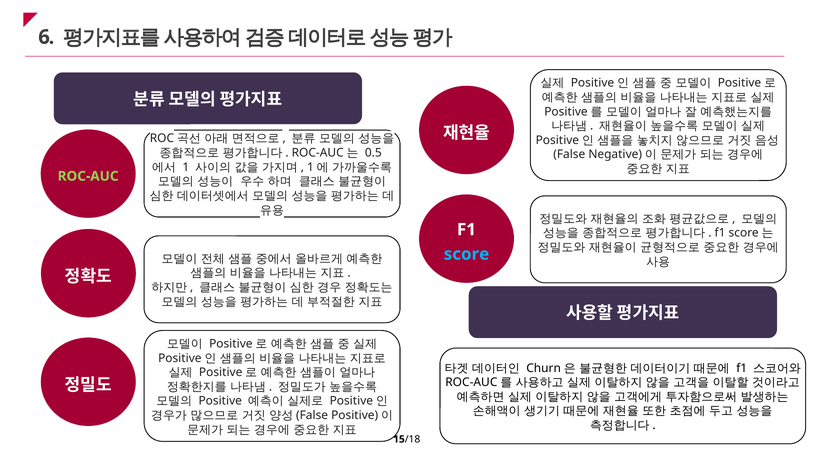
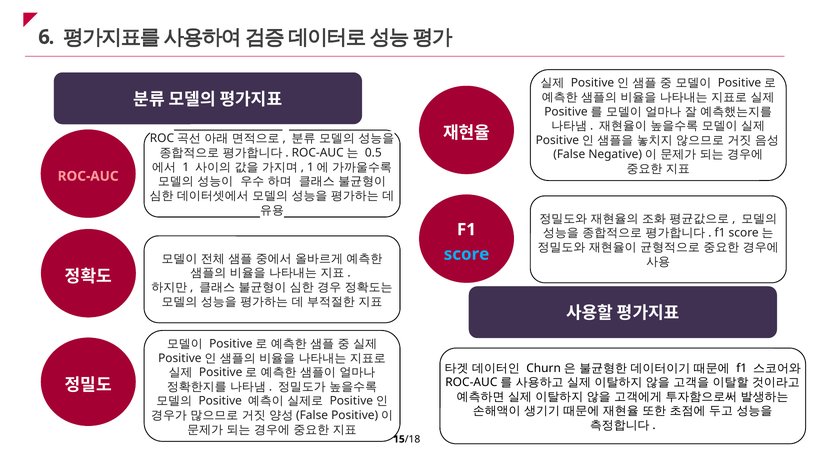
ROC-AUC colour: light green -> pink
